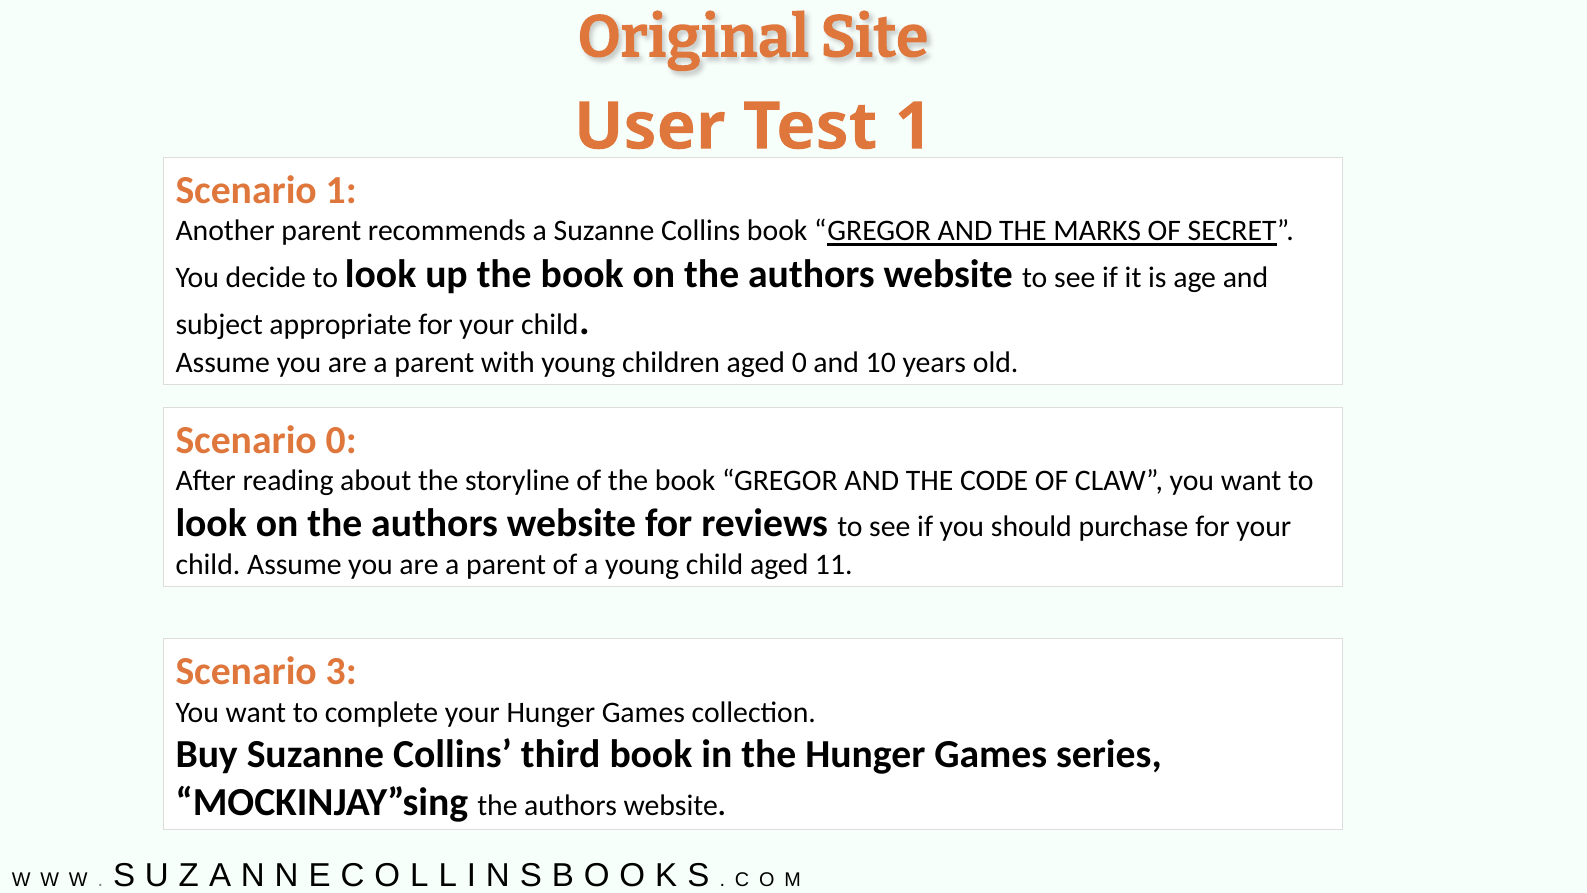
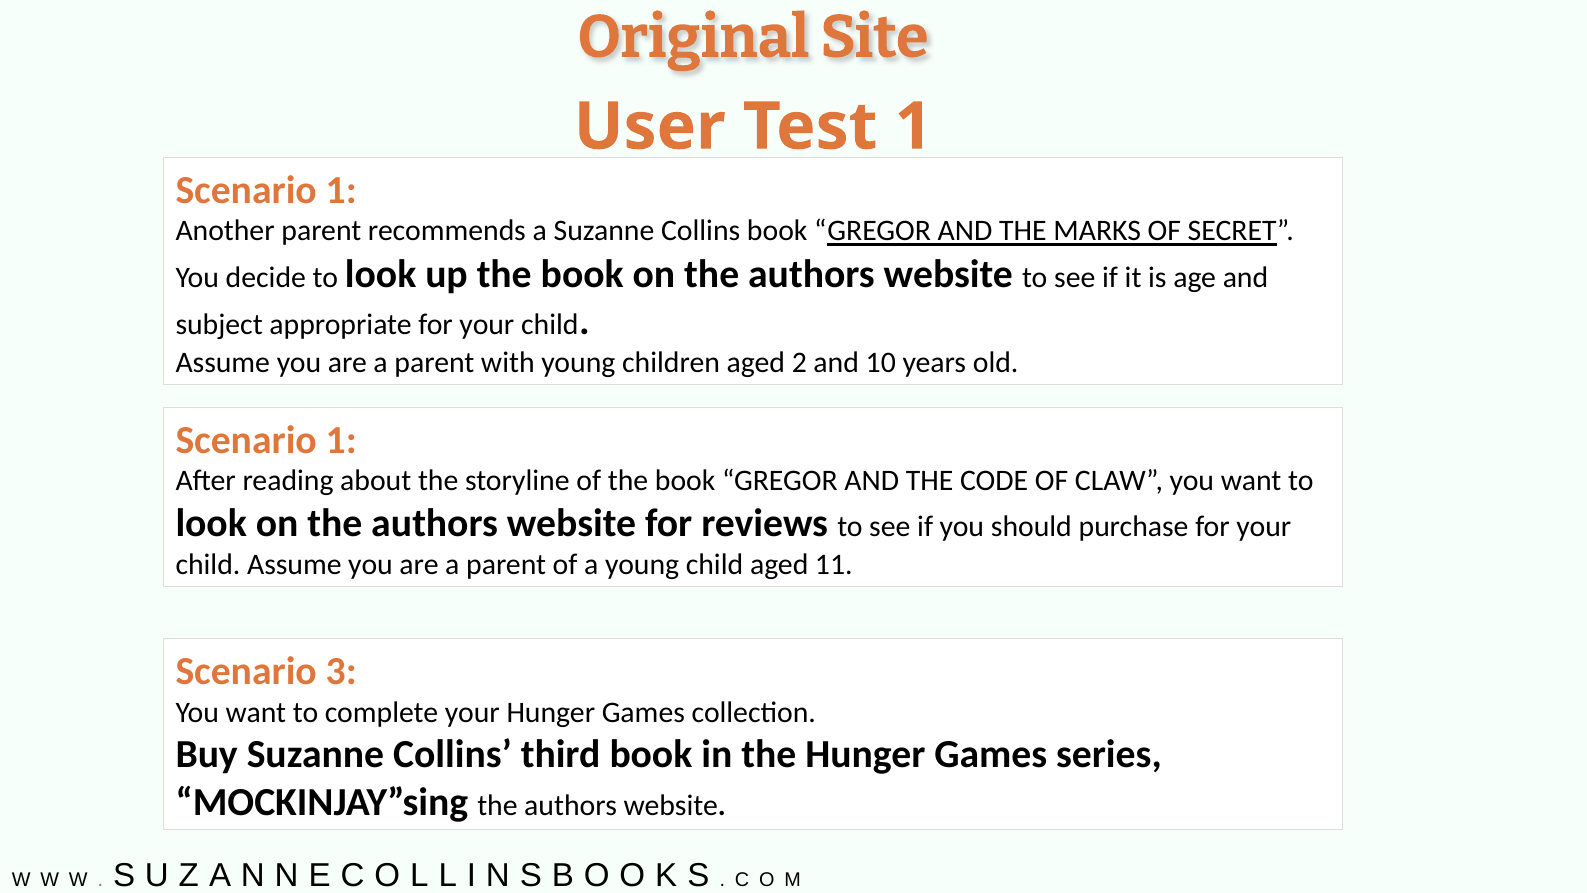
aged 0: 0 -> 2
0 at (341, 440): 0 -> 1
